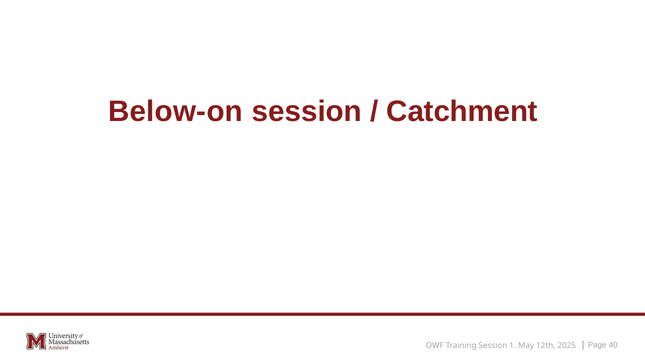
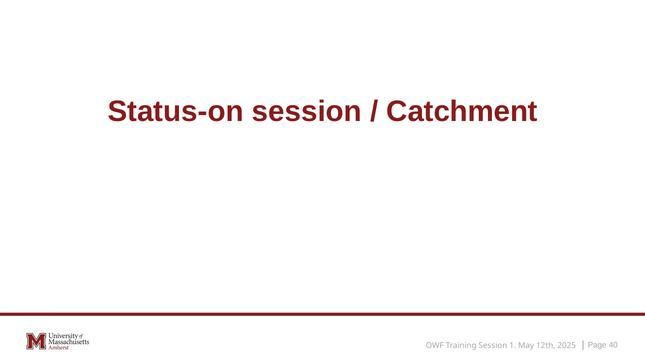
Below-on: Below-on -> Status-on
